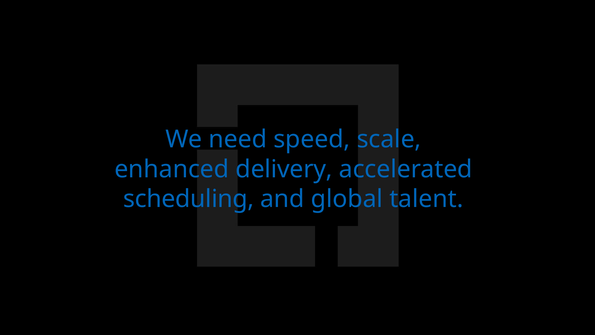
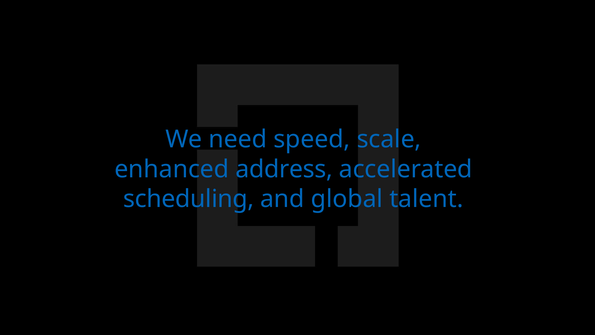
delivery: delivery -> address
